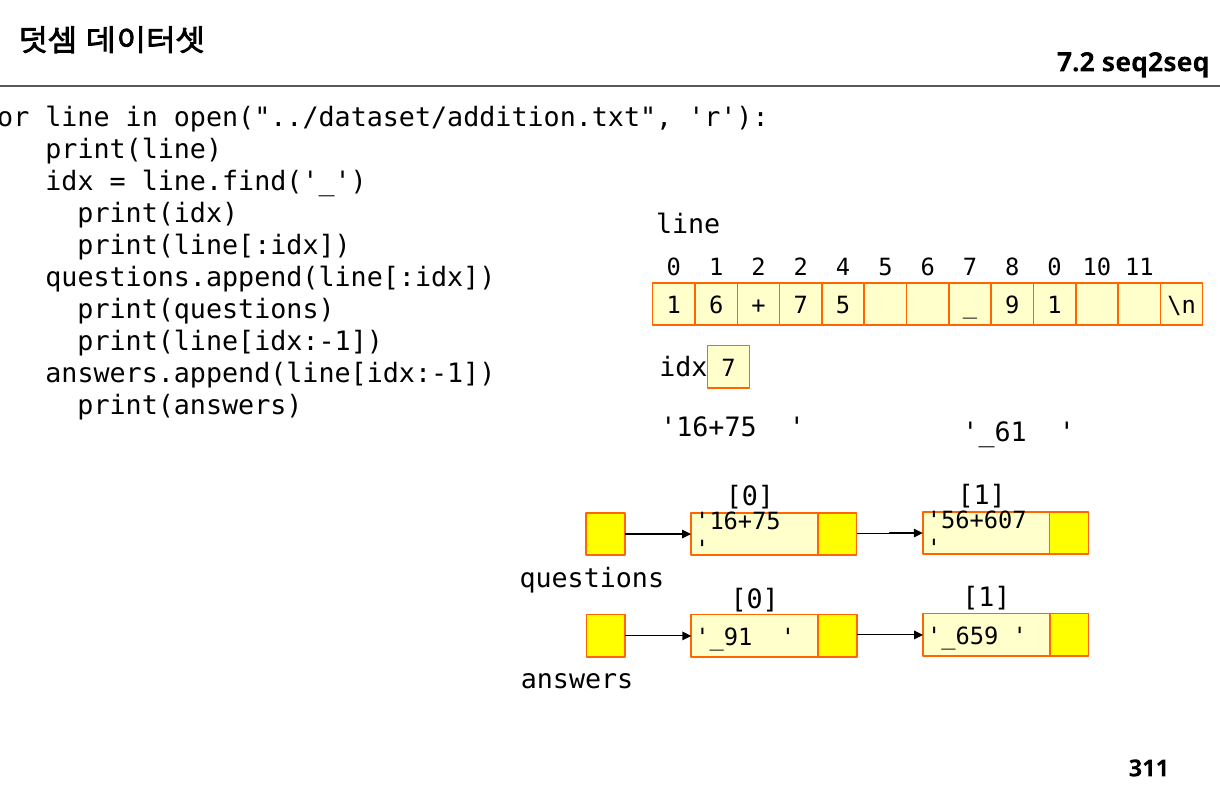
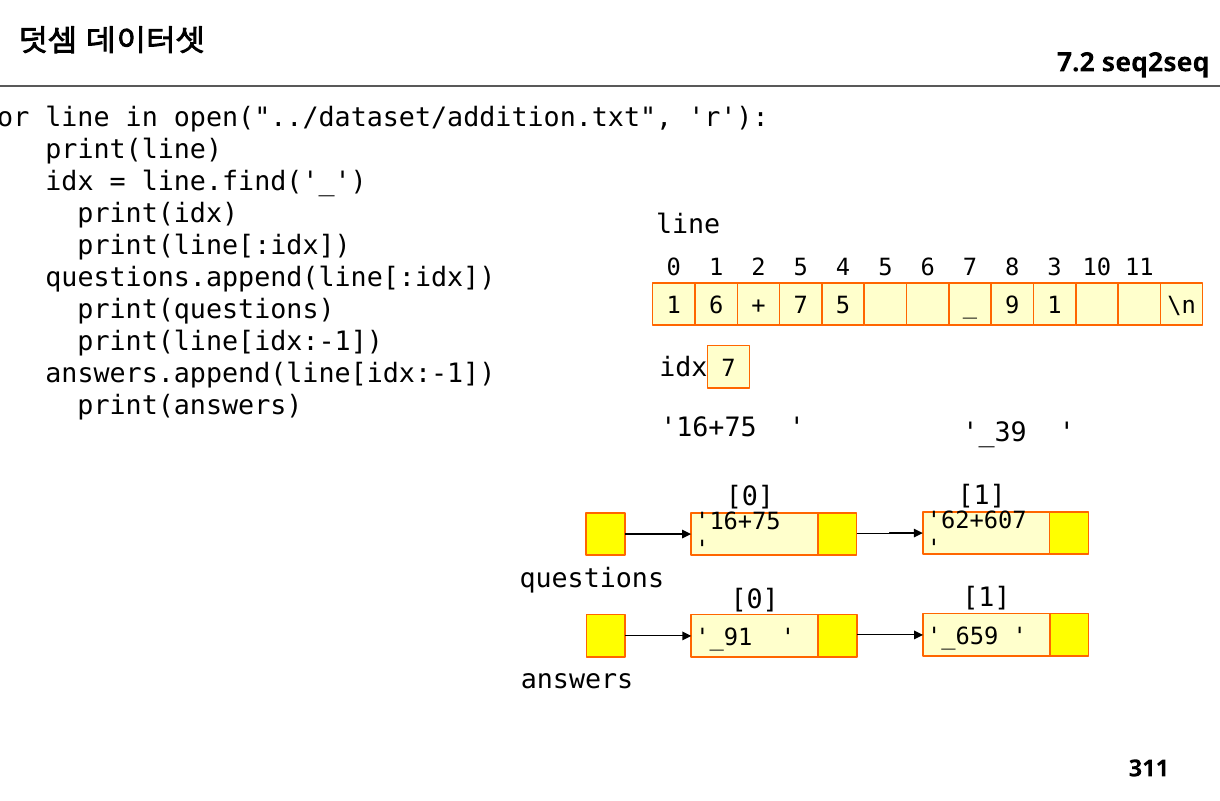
2 2: 2 -> 5
8 0: 0 -> 3
_61: _61 -> _39
56+607: 56+607 -> 62+607
